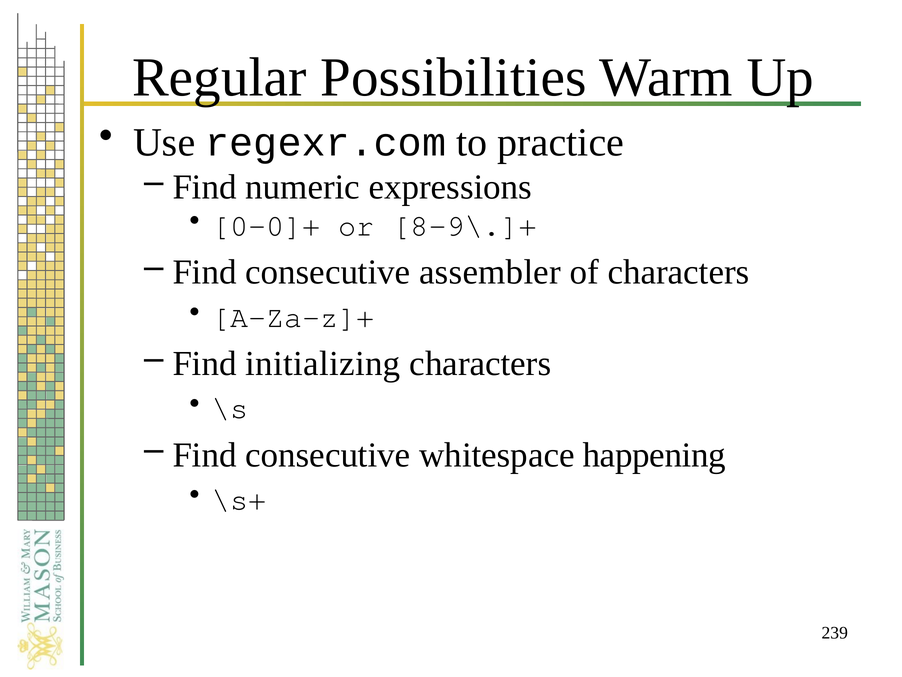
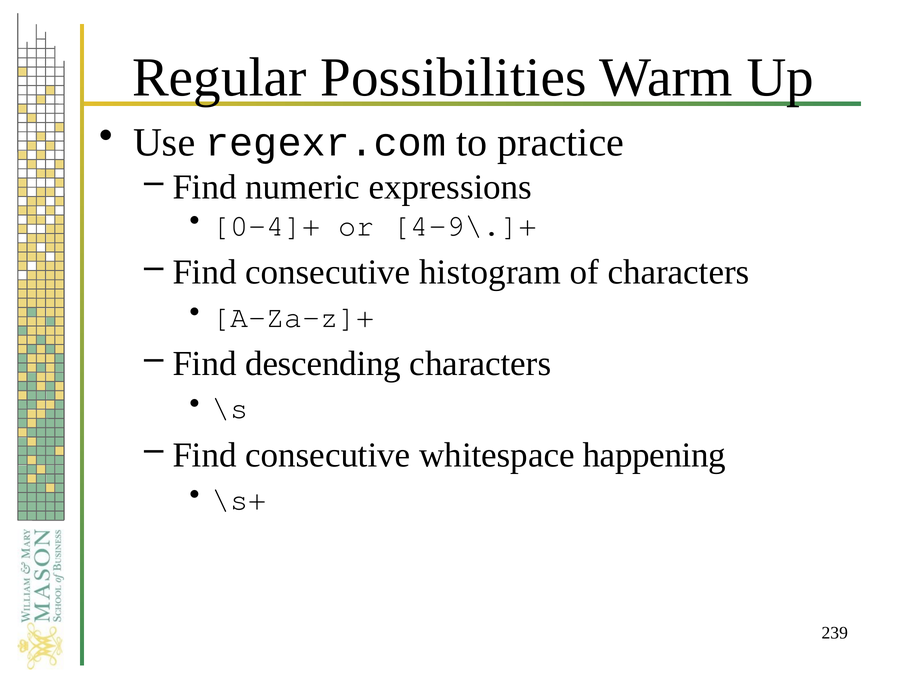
0-0]+: 0-0]+ -> 0-4]+
8-9\.]+: 8-9\.]+ -> 4-9\.]+
assembler: assembler -> histogram
initializing: initializing -> descending
